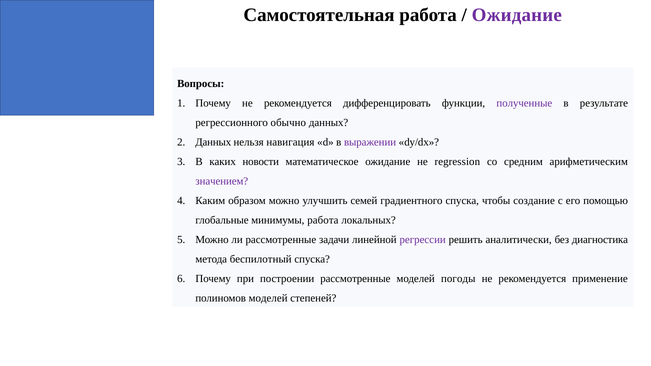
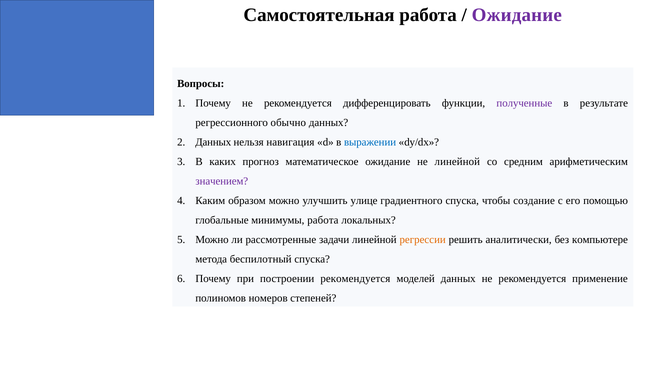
выражении colour: purple -> blue
новости: новости -> прогноз
не regression: regression -> линейной
семей: семей -> улице
регрессии colour: purple -> orange
диагностика: диагностика -> компьютере
построении рассмотренные: рассмотренные -> рекомендуется
моделей погоды: погоды -> данных
полиномов моделей: моделей -> номеров
